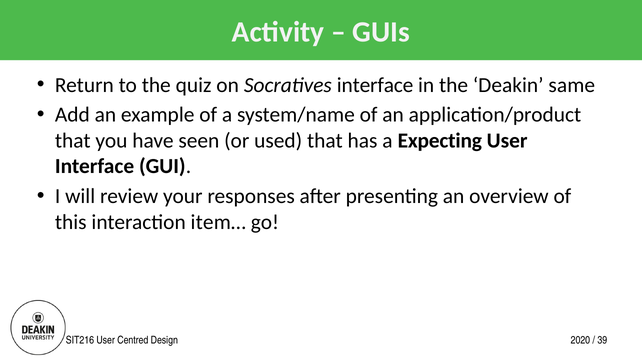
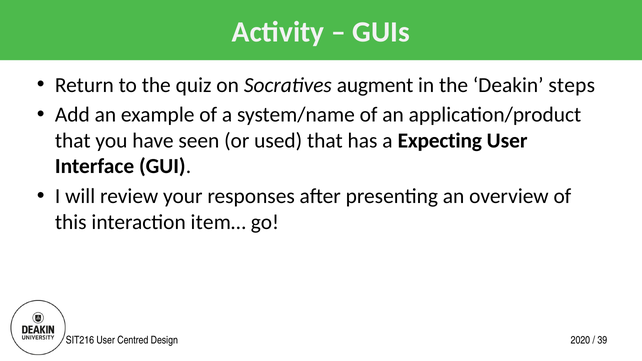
Socratives interface: interface -> augment
same: same -> steps
